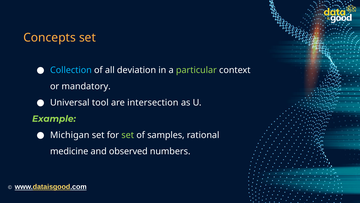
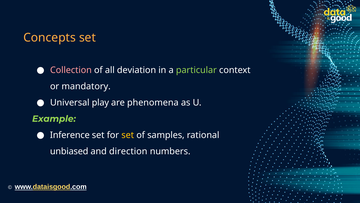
Collection colour: light blue -> pink
tool: tool -> play
intersection: intersection -> phenomena
Michigan: Michigan -> Inference
set at (128, 135) colour: light green -> yellow
medicine: medicine -> unbiased
observed: observed -> direction
